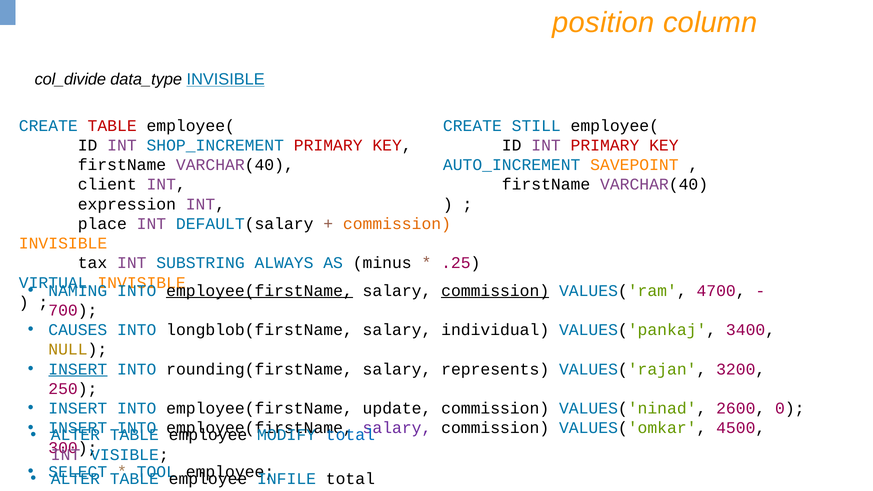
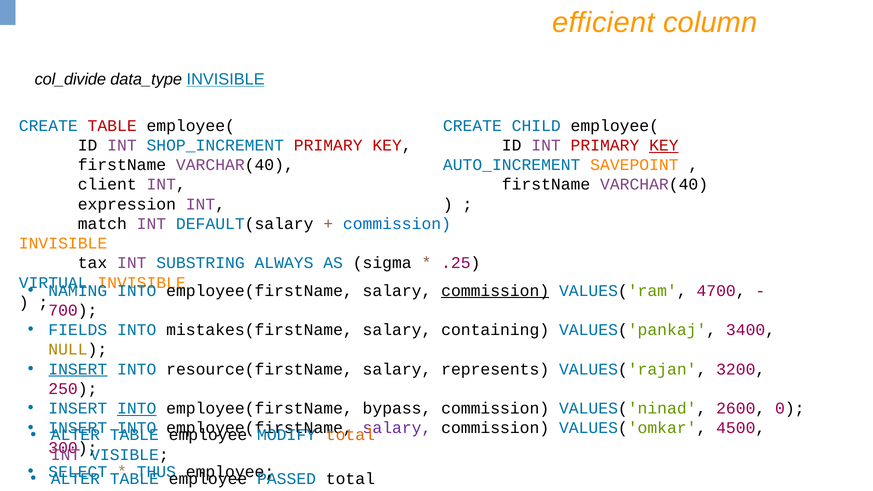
position: position -> efficient
STILL: STILL -> CHILD
KEY at (664, 145) underline: none -> present
place: place -> match
commission at (397, 224) colour: orange -> blue
minus: minus -> sigma
employee(firstName at (259, 291) underline: present -> none
CAUSES: CAUSES -> FIELDS
longblob(firstName: longblob(firstName -> mistakes(firstName
individual: individual -> containing
rounding(firstName: rounding(firstName -> resource(firstName
INTO at (137, 409) underline: none -> present
update: update -> bypass
total at (350, 435) colour: blue -> orange
TOOL: TOOL -> THUS
INFILE: INFILE -> PASSED
